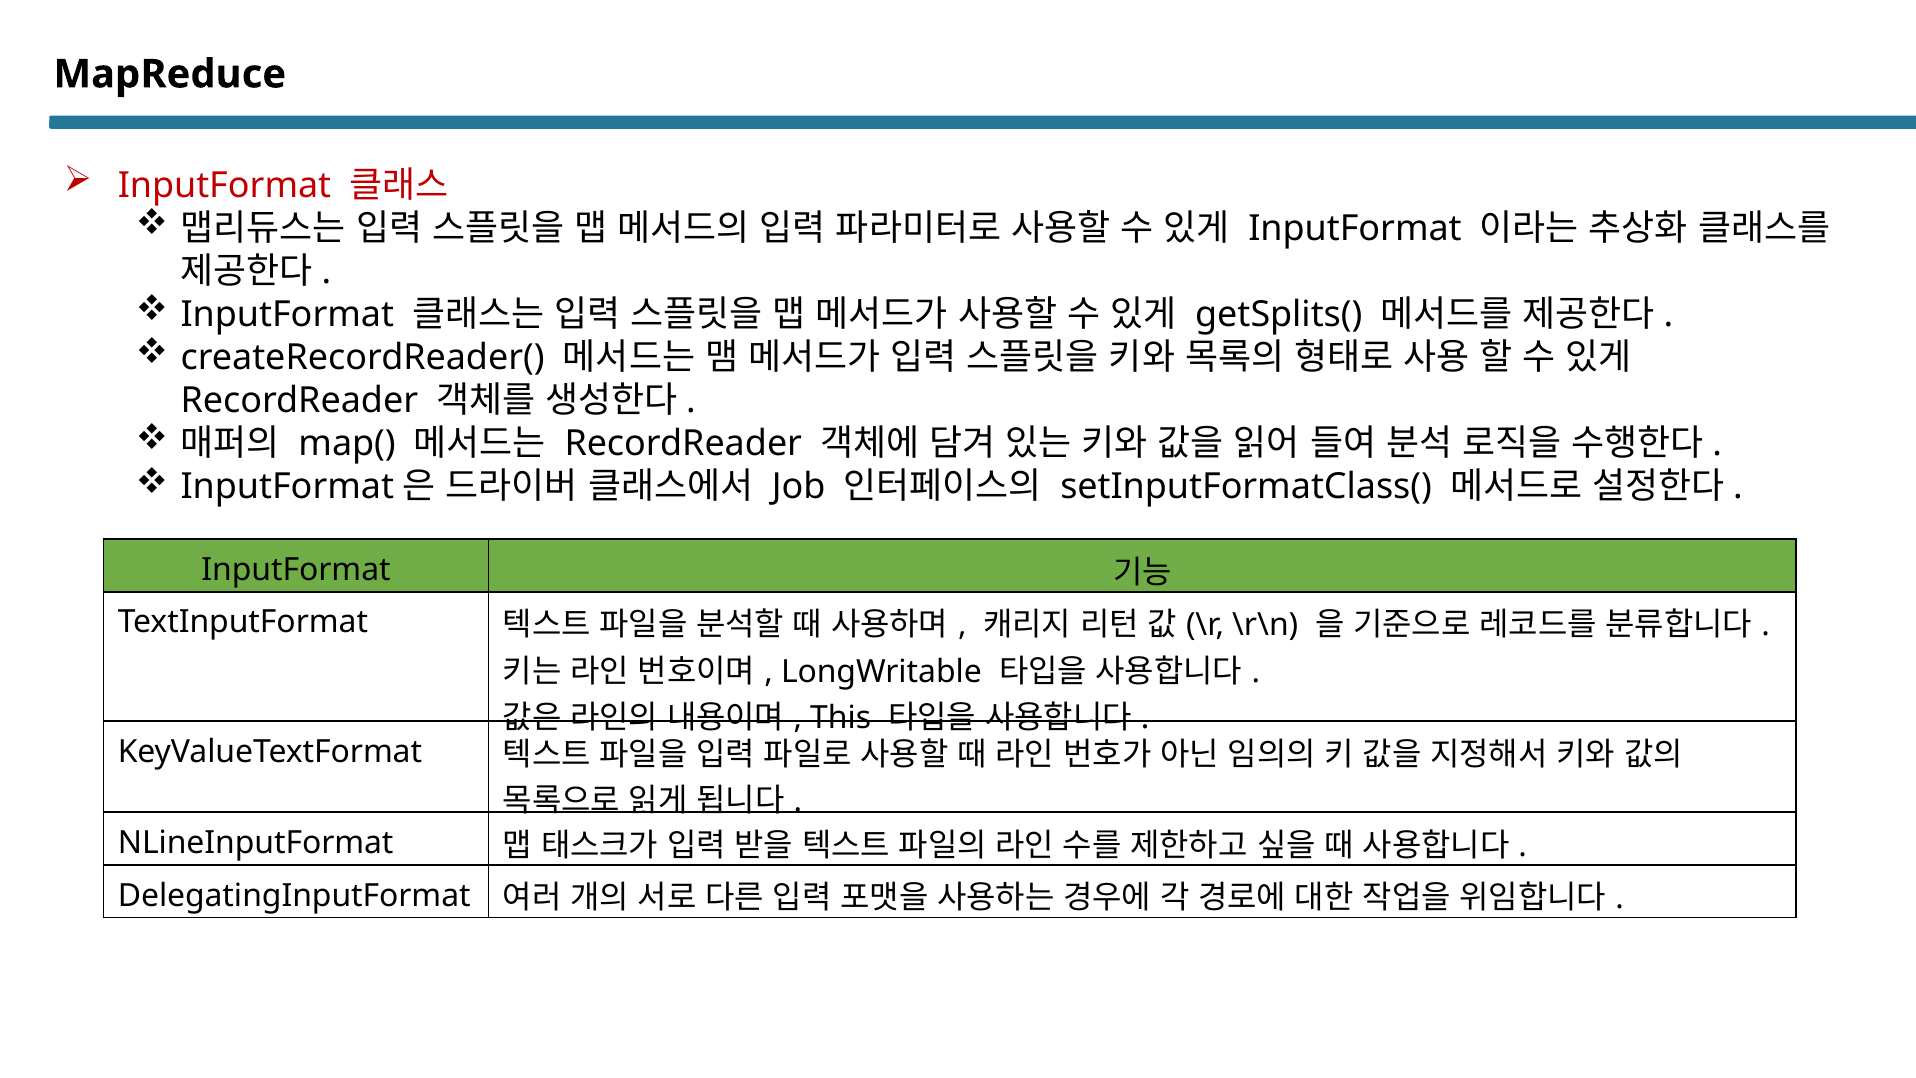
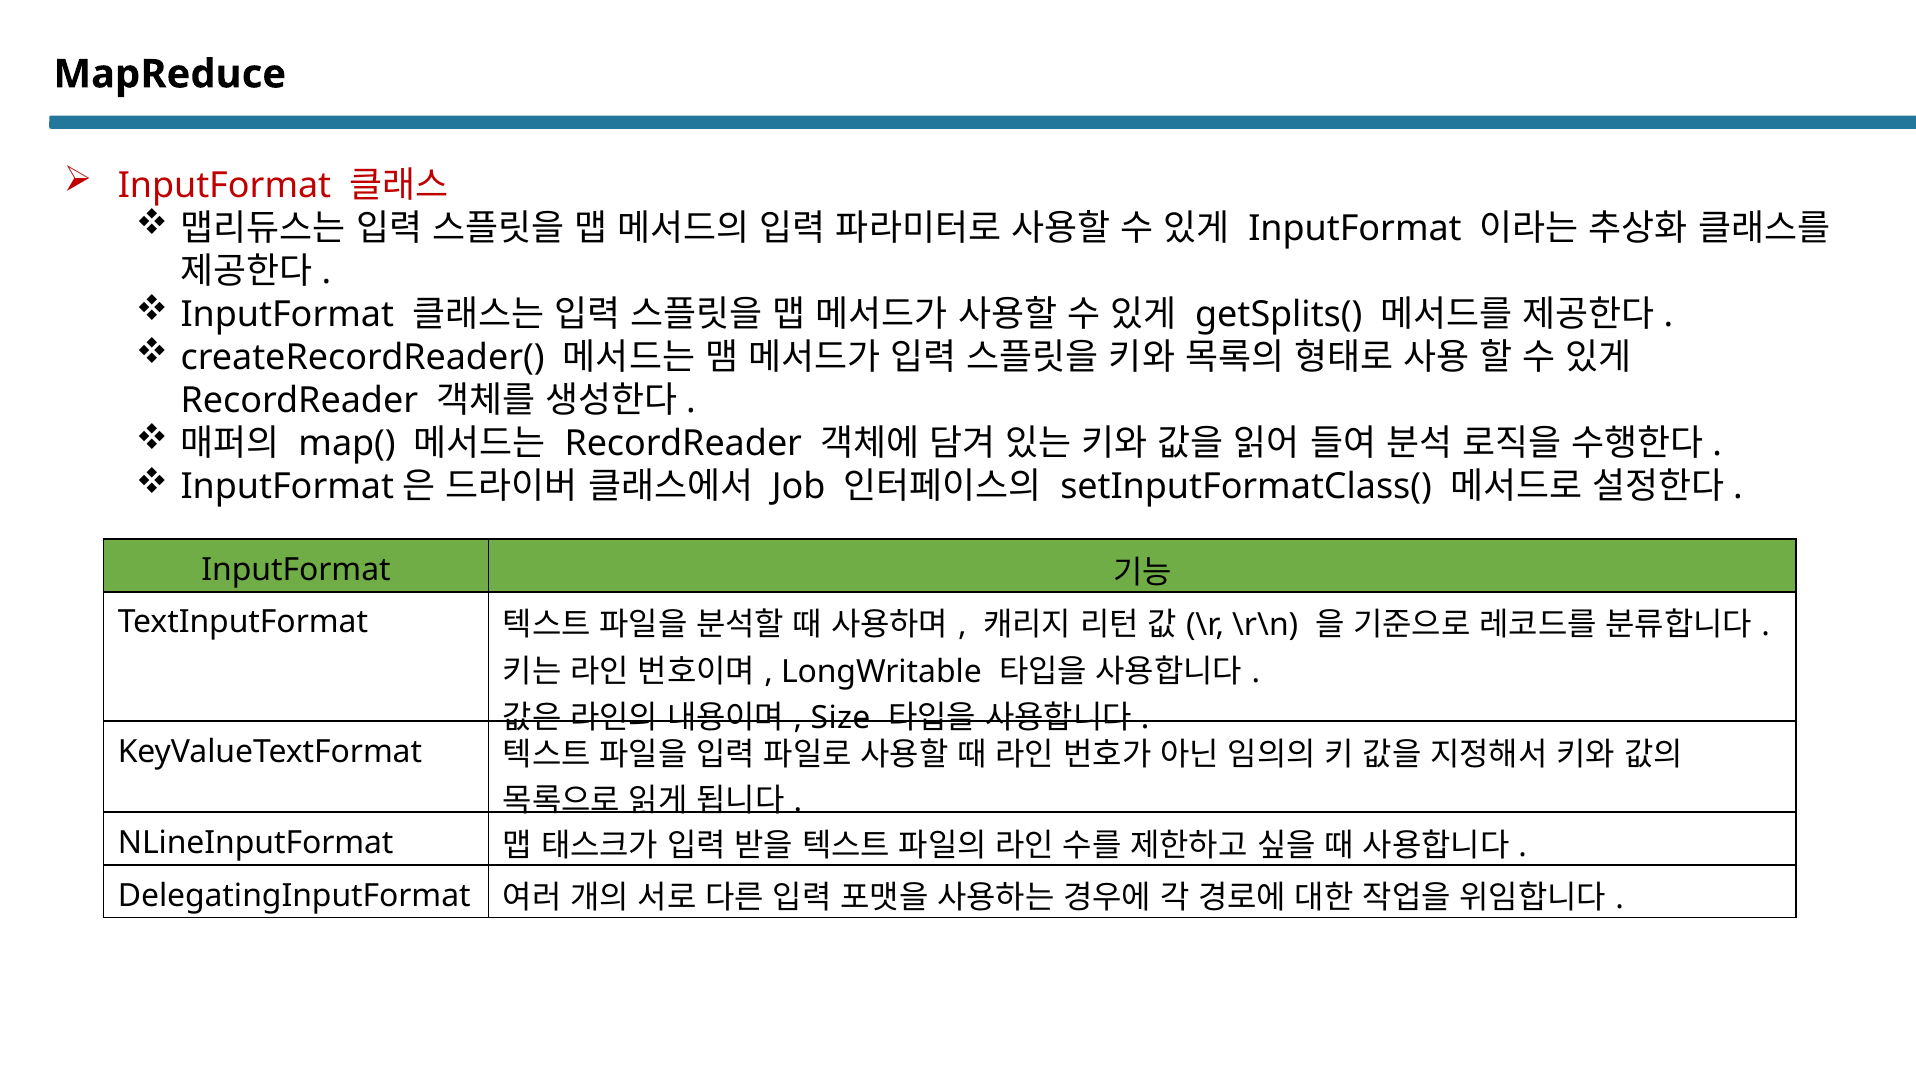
This: This -> Size
